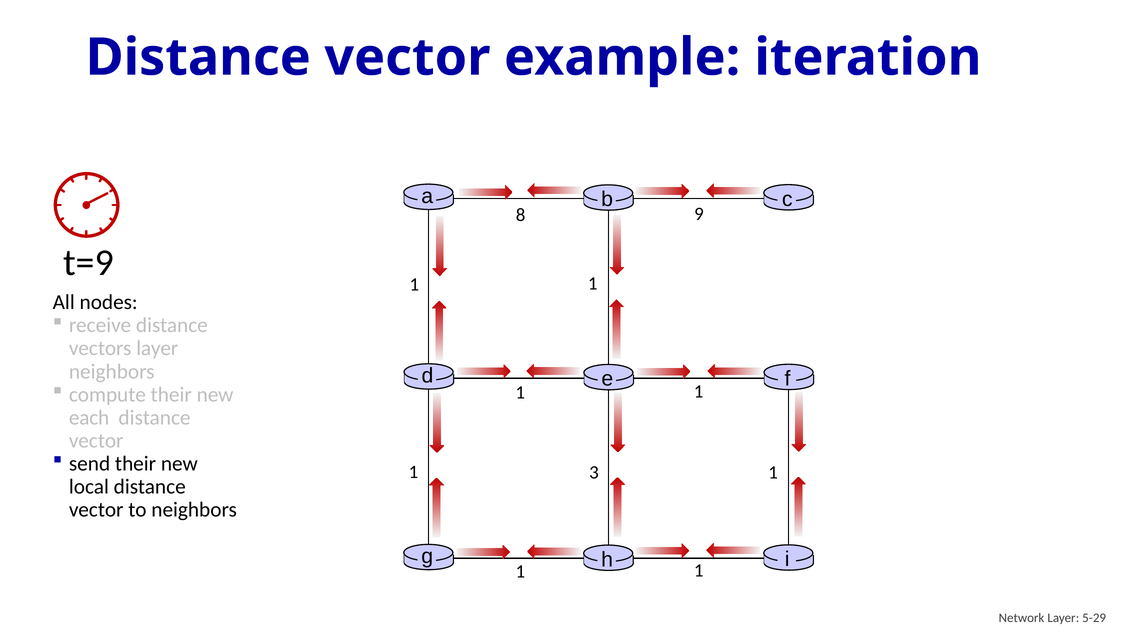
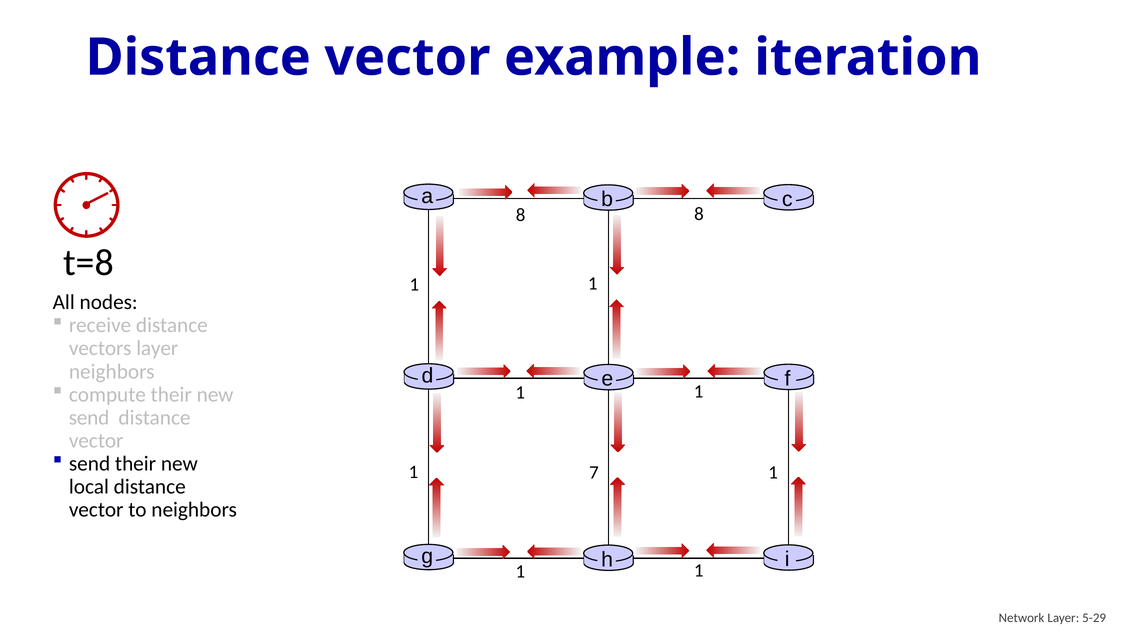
8 9: 9 -> 8
t=9: t=9 -> t=8
each at (89, 417): each -> send
3: 3 -> 7
